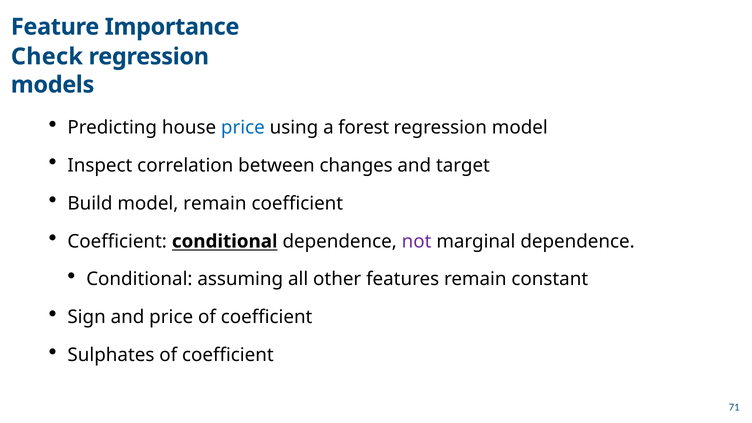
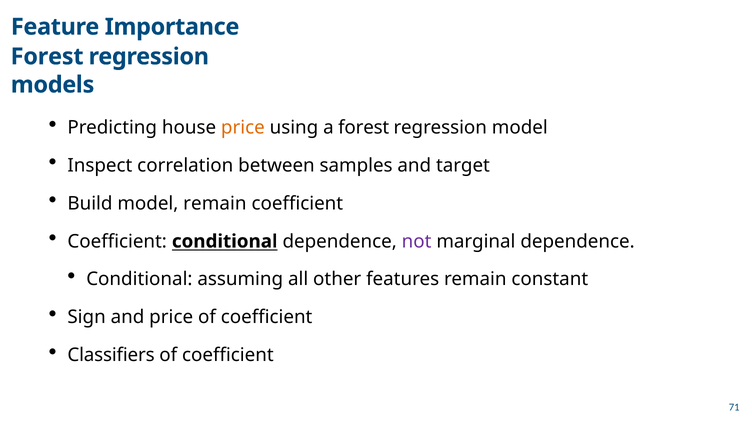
Check at (47, 57): Check -> Forest
price at (243, 128) colour: blue -> orange
changes: changes -> samples
Sulphates: Sulphates -> Classifiers
